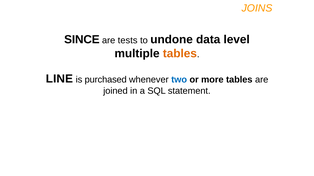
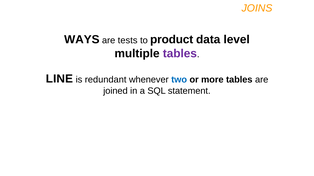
SINCE: SINCE -> WAYS
undone: undone -> product
tables at (180, 54) colour: orange -> purple
purchased: purchased -> redundant
